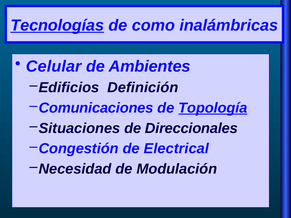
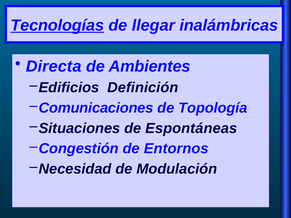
como: como -> llegar
Celular: Celular -> Directa
Topología underline: present -> none
Direccionales: Direccionales -> Espontáneas
Electrical: Electrical -> Entornos
